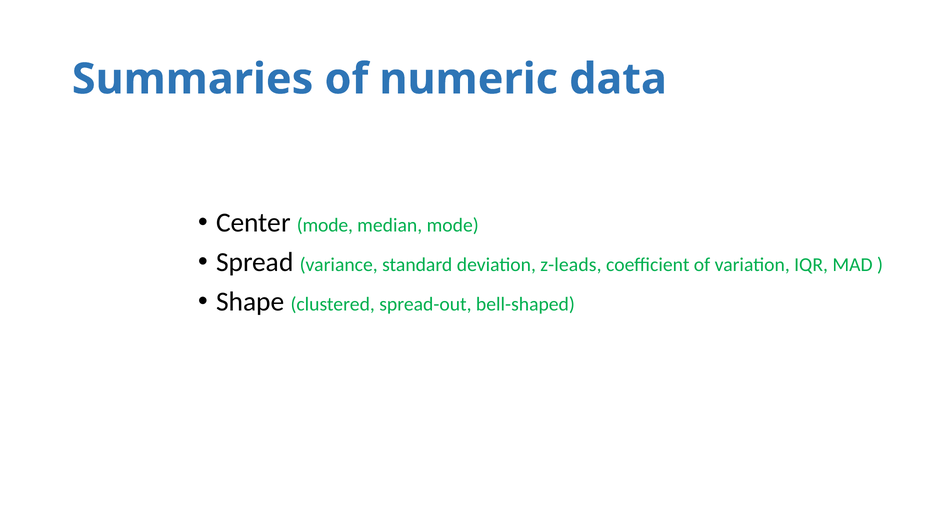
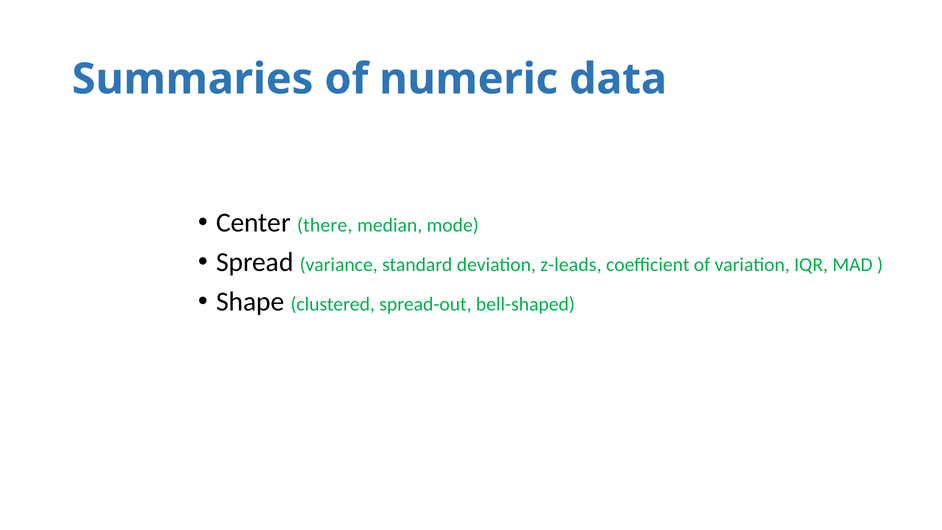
Center mode: mode -> there
